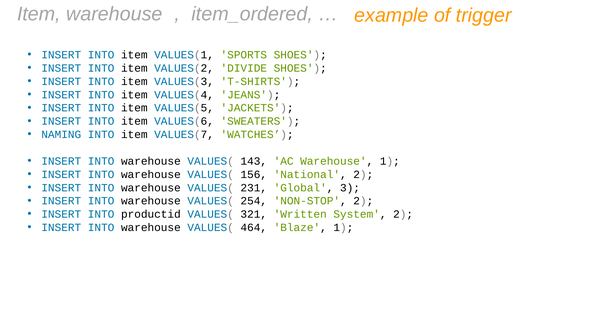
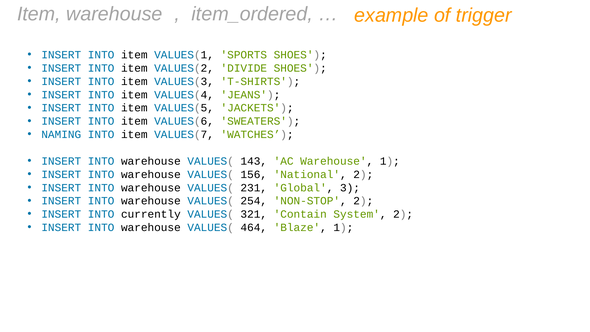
productid: productid -> currently
Written: Written -> Contain
